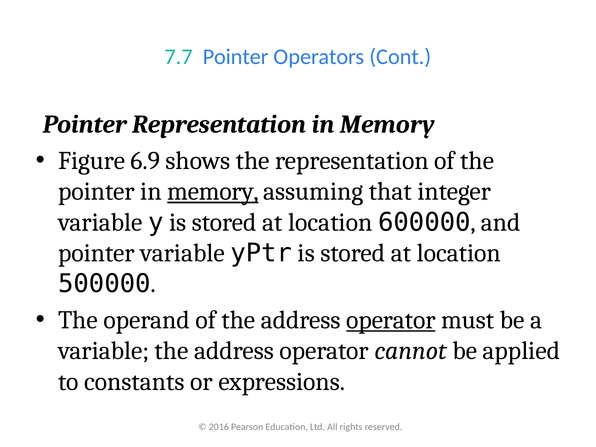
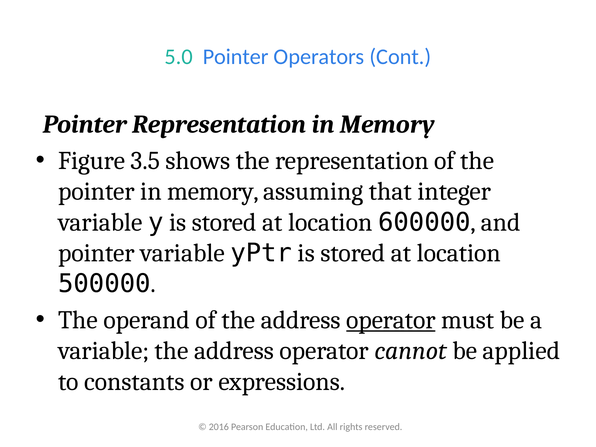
7.7: 7.7 -> 5.0
6.9: 6.9 -> 3.5
memory at (213, 191) underline: present -> none
